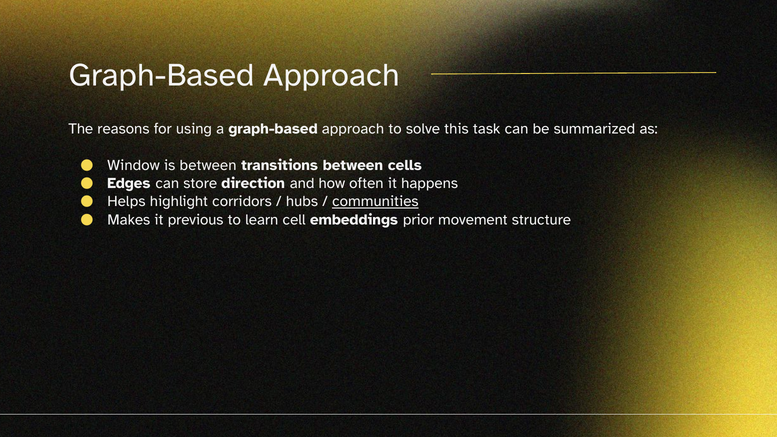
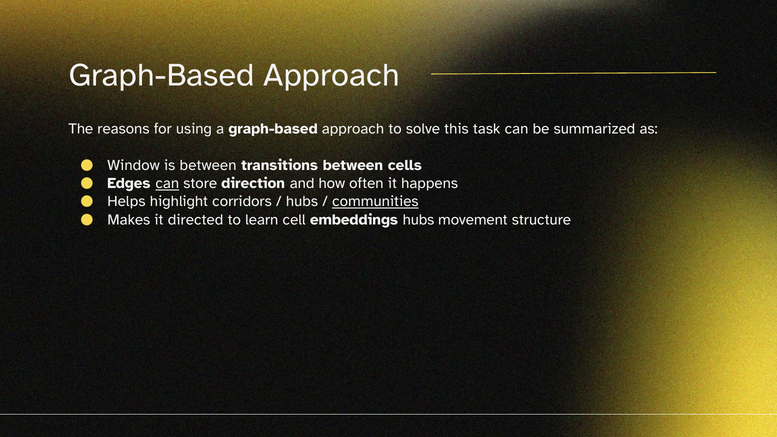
can at (167, 183) underline: none -> present
previous: previous -> directed
embeddings prior: prior -> hubs
